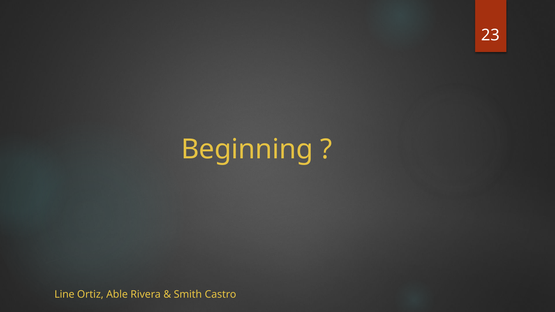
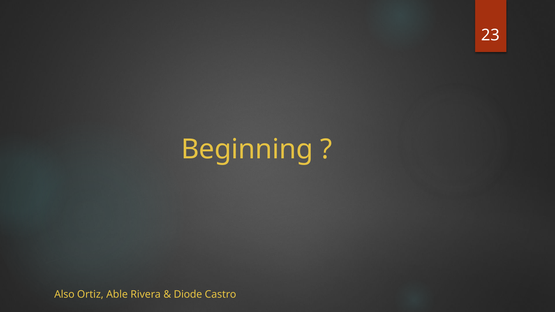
Line: Line -> Also
Smith: Smith -> Diode
